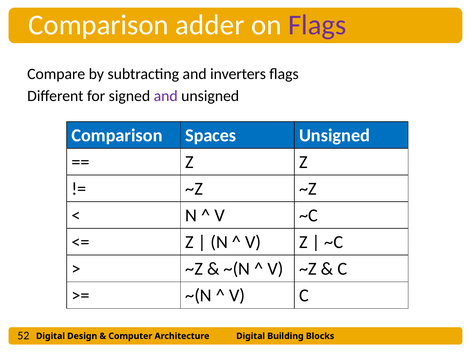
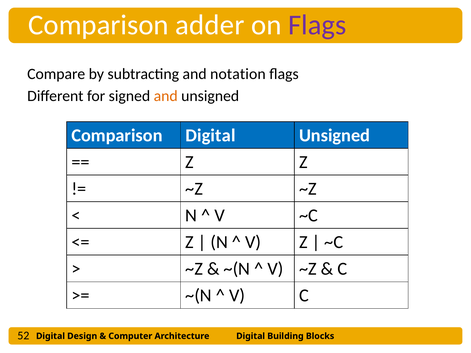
inverters: inverters -> notation
and at (166, 96) colour: purple -> orange
Comparison Spaces: Spaces -> Digital
